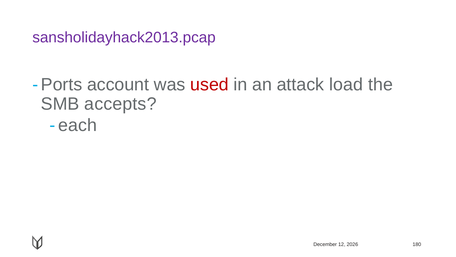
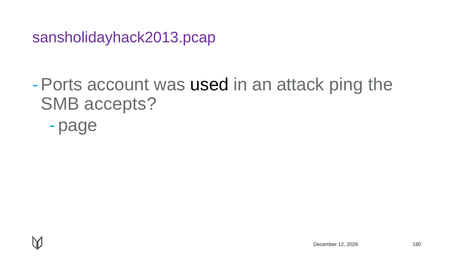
used colour: red -> black
load: load -> ping
each: each -> page
